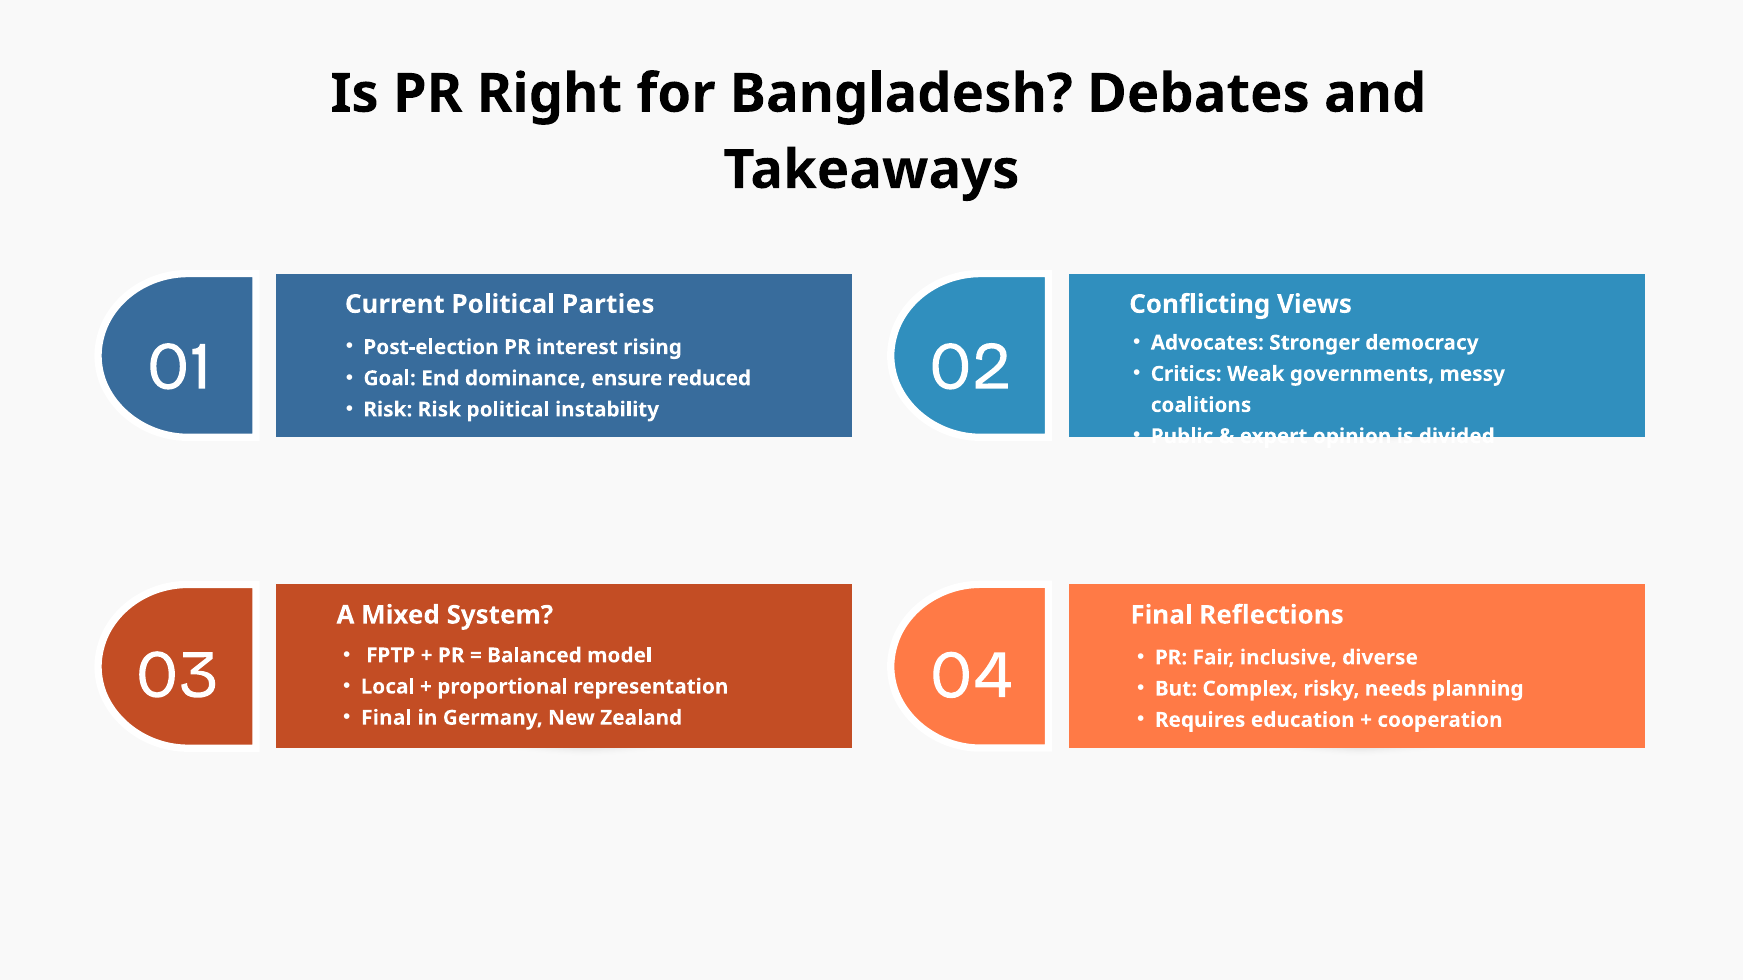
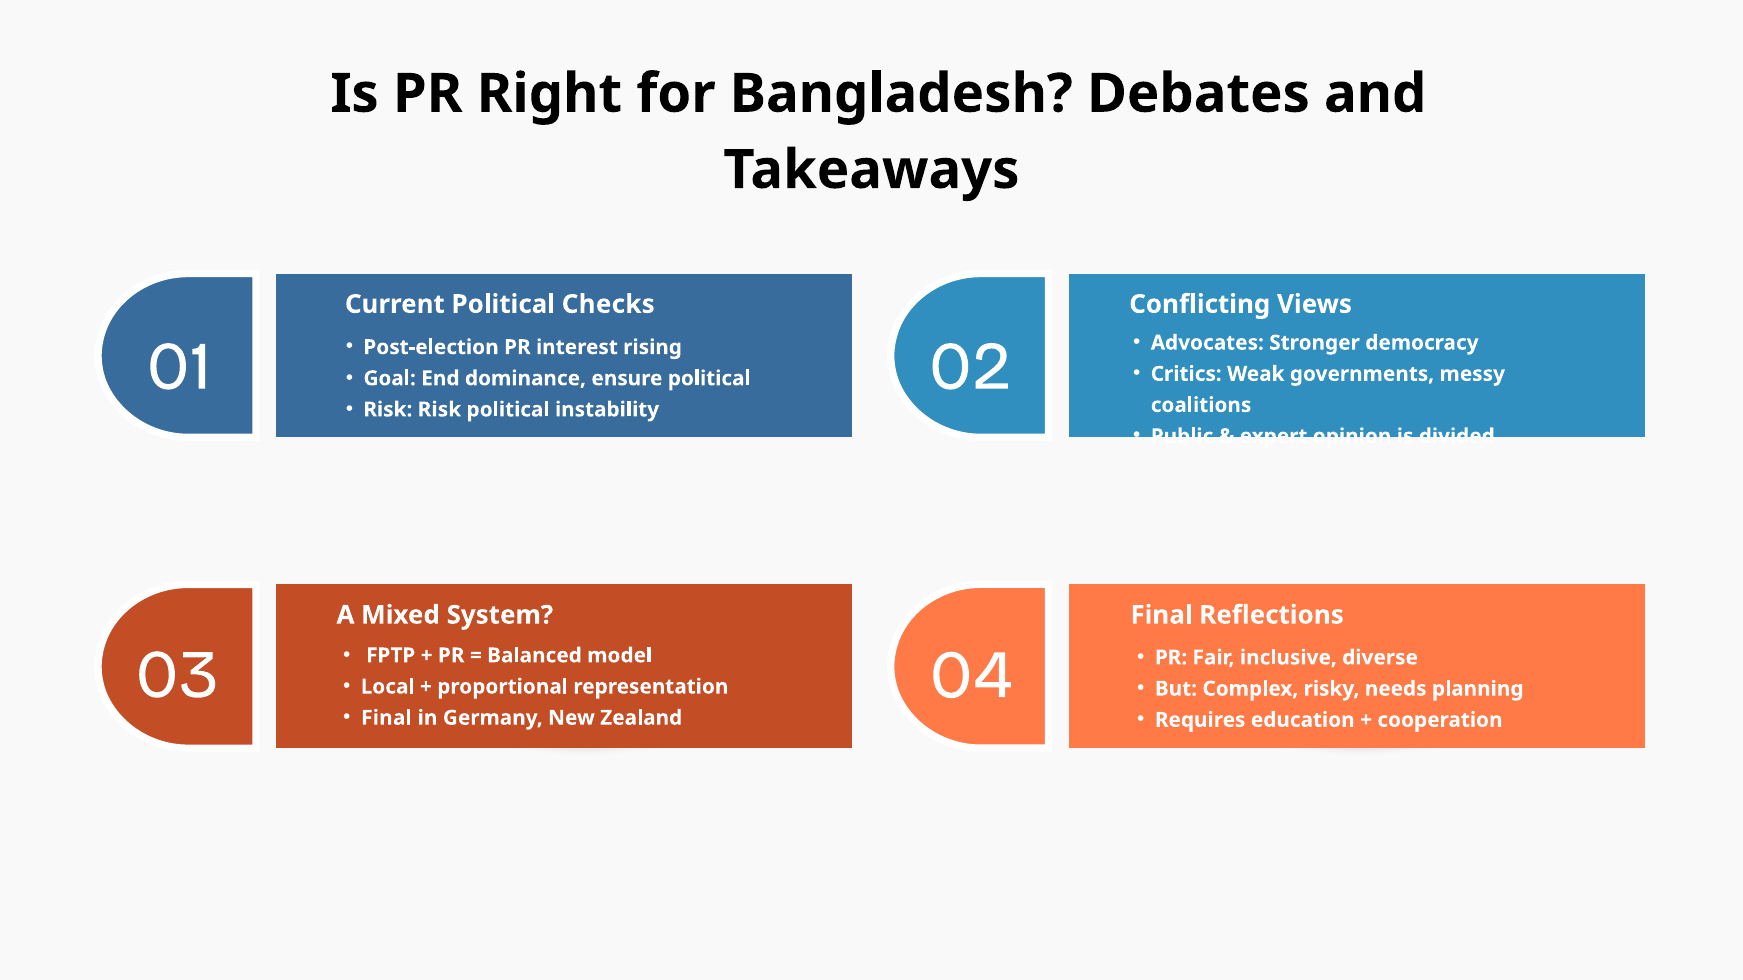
Parties: Parties -> Checks
ensure reduced: reduced -> political
